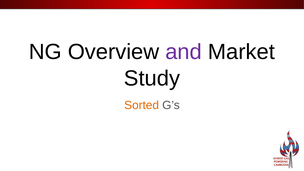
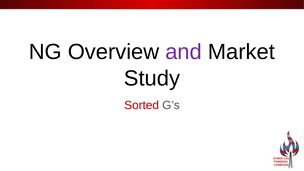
Sorted colour: orange -> red
